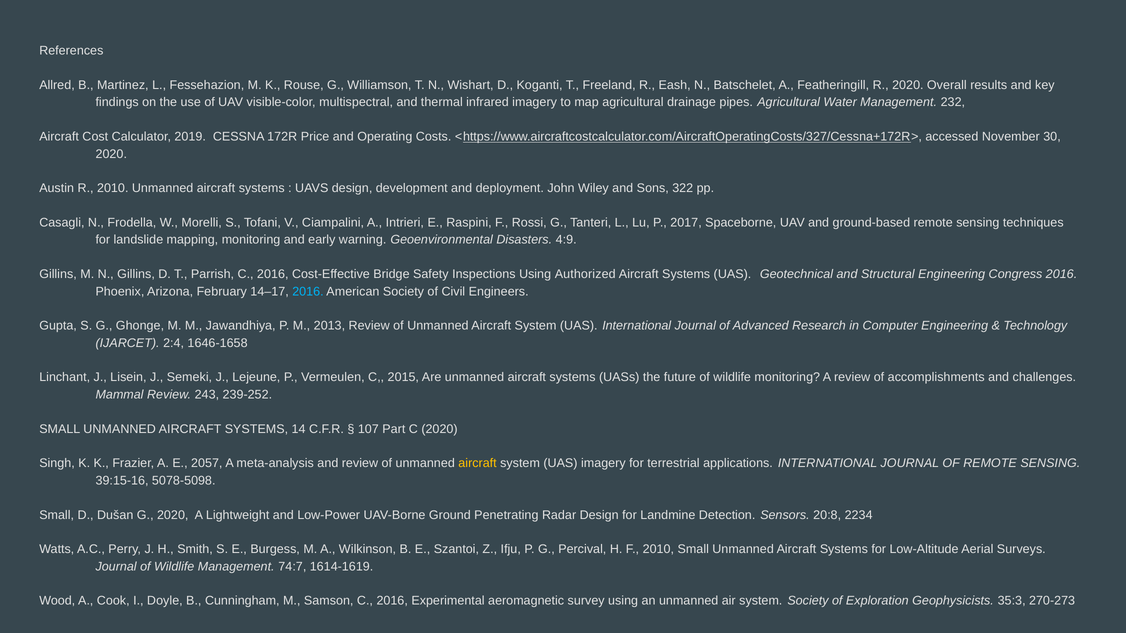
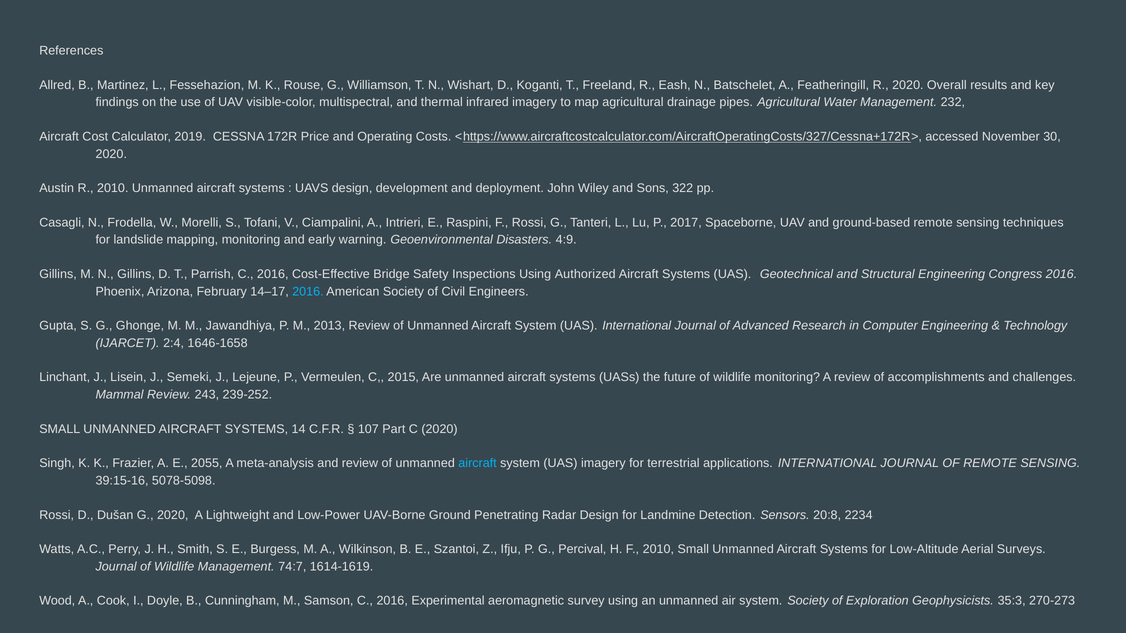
2057: 2057 -> 2055
aircraft at (478, 464) colour: yellow -> light blue
Small at (57, 515): Small -> Rossi
